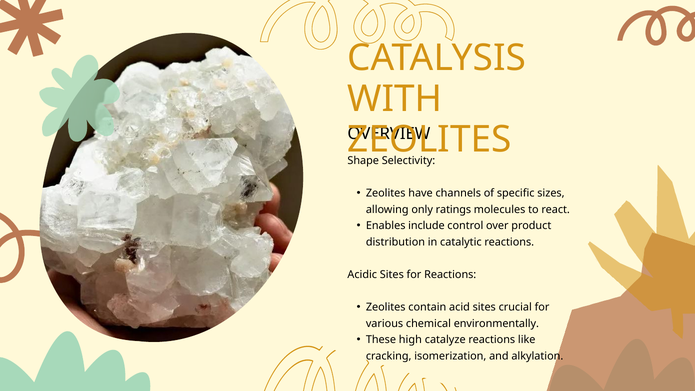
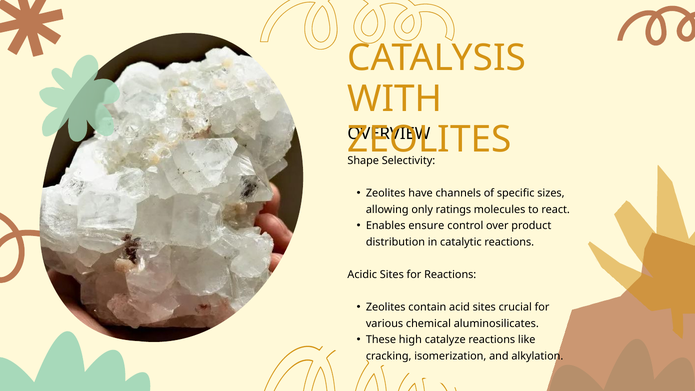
include: include -> ensure
environmentally: environmentally -> aluminosilicates
